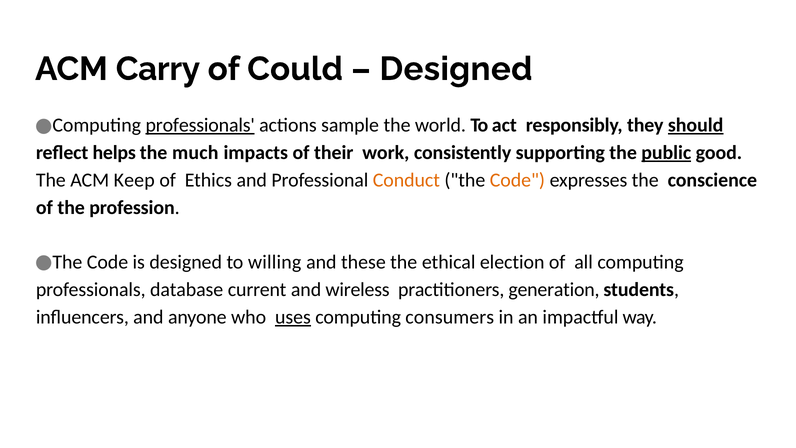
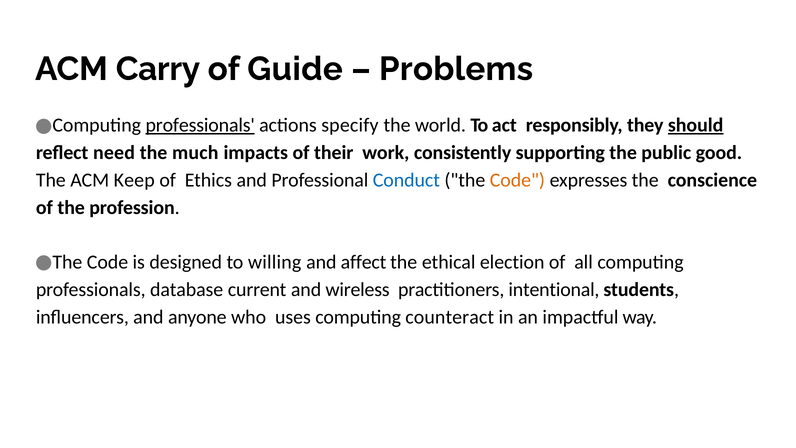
Could: Could -> Guide
Designed at (456, 69): Designed -> Problems
sample: sample -> specify
helps: helps -> need
public underline: present -> none
Conduct colour: orange -> blue
these: these -> affect
generation: generation -> intentional
uses underline: present -> none
consumers: consumers -> counteract
